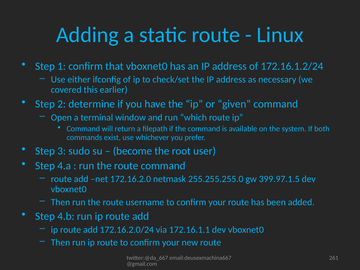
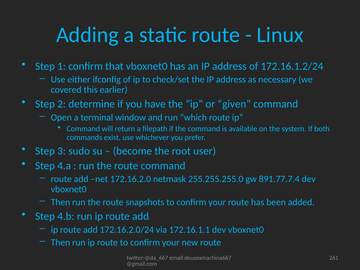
399.97.1.5: 399.97.1.5 -> 891.77.7.4
username: username -> snapshots
